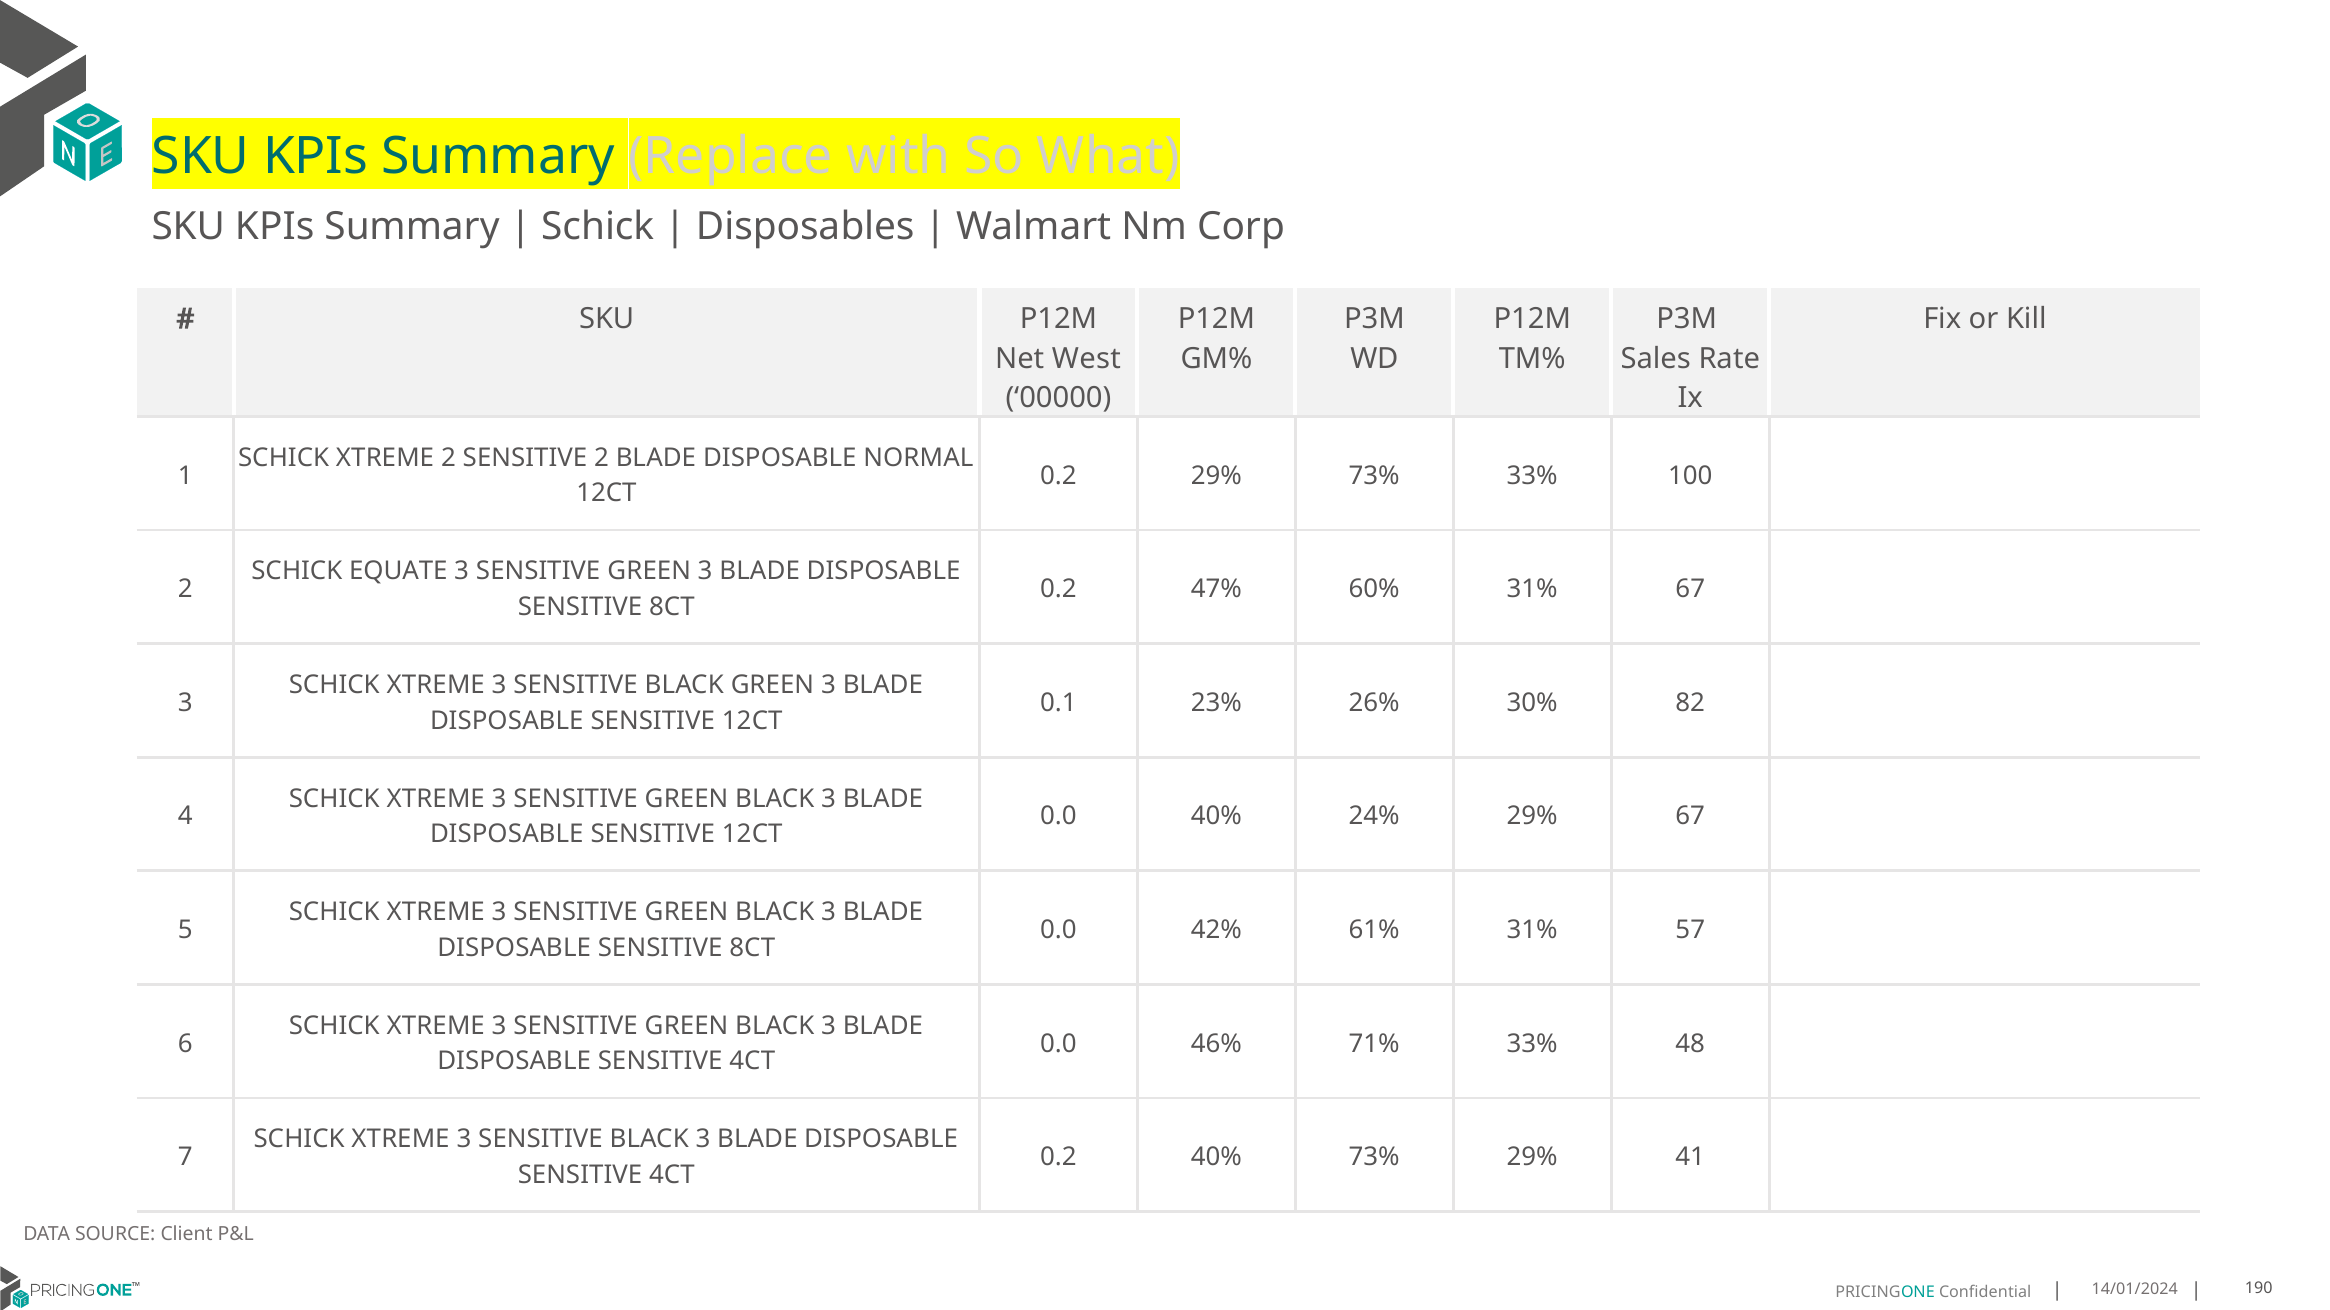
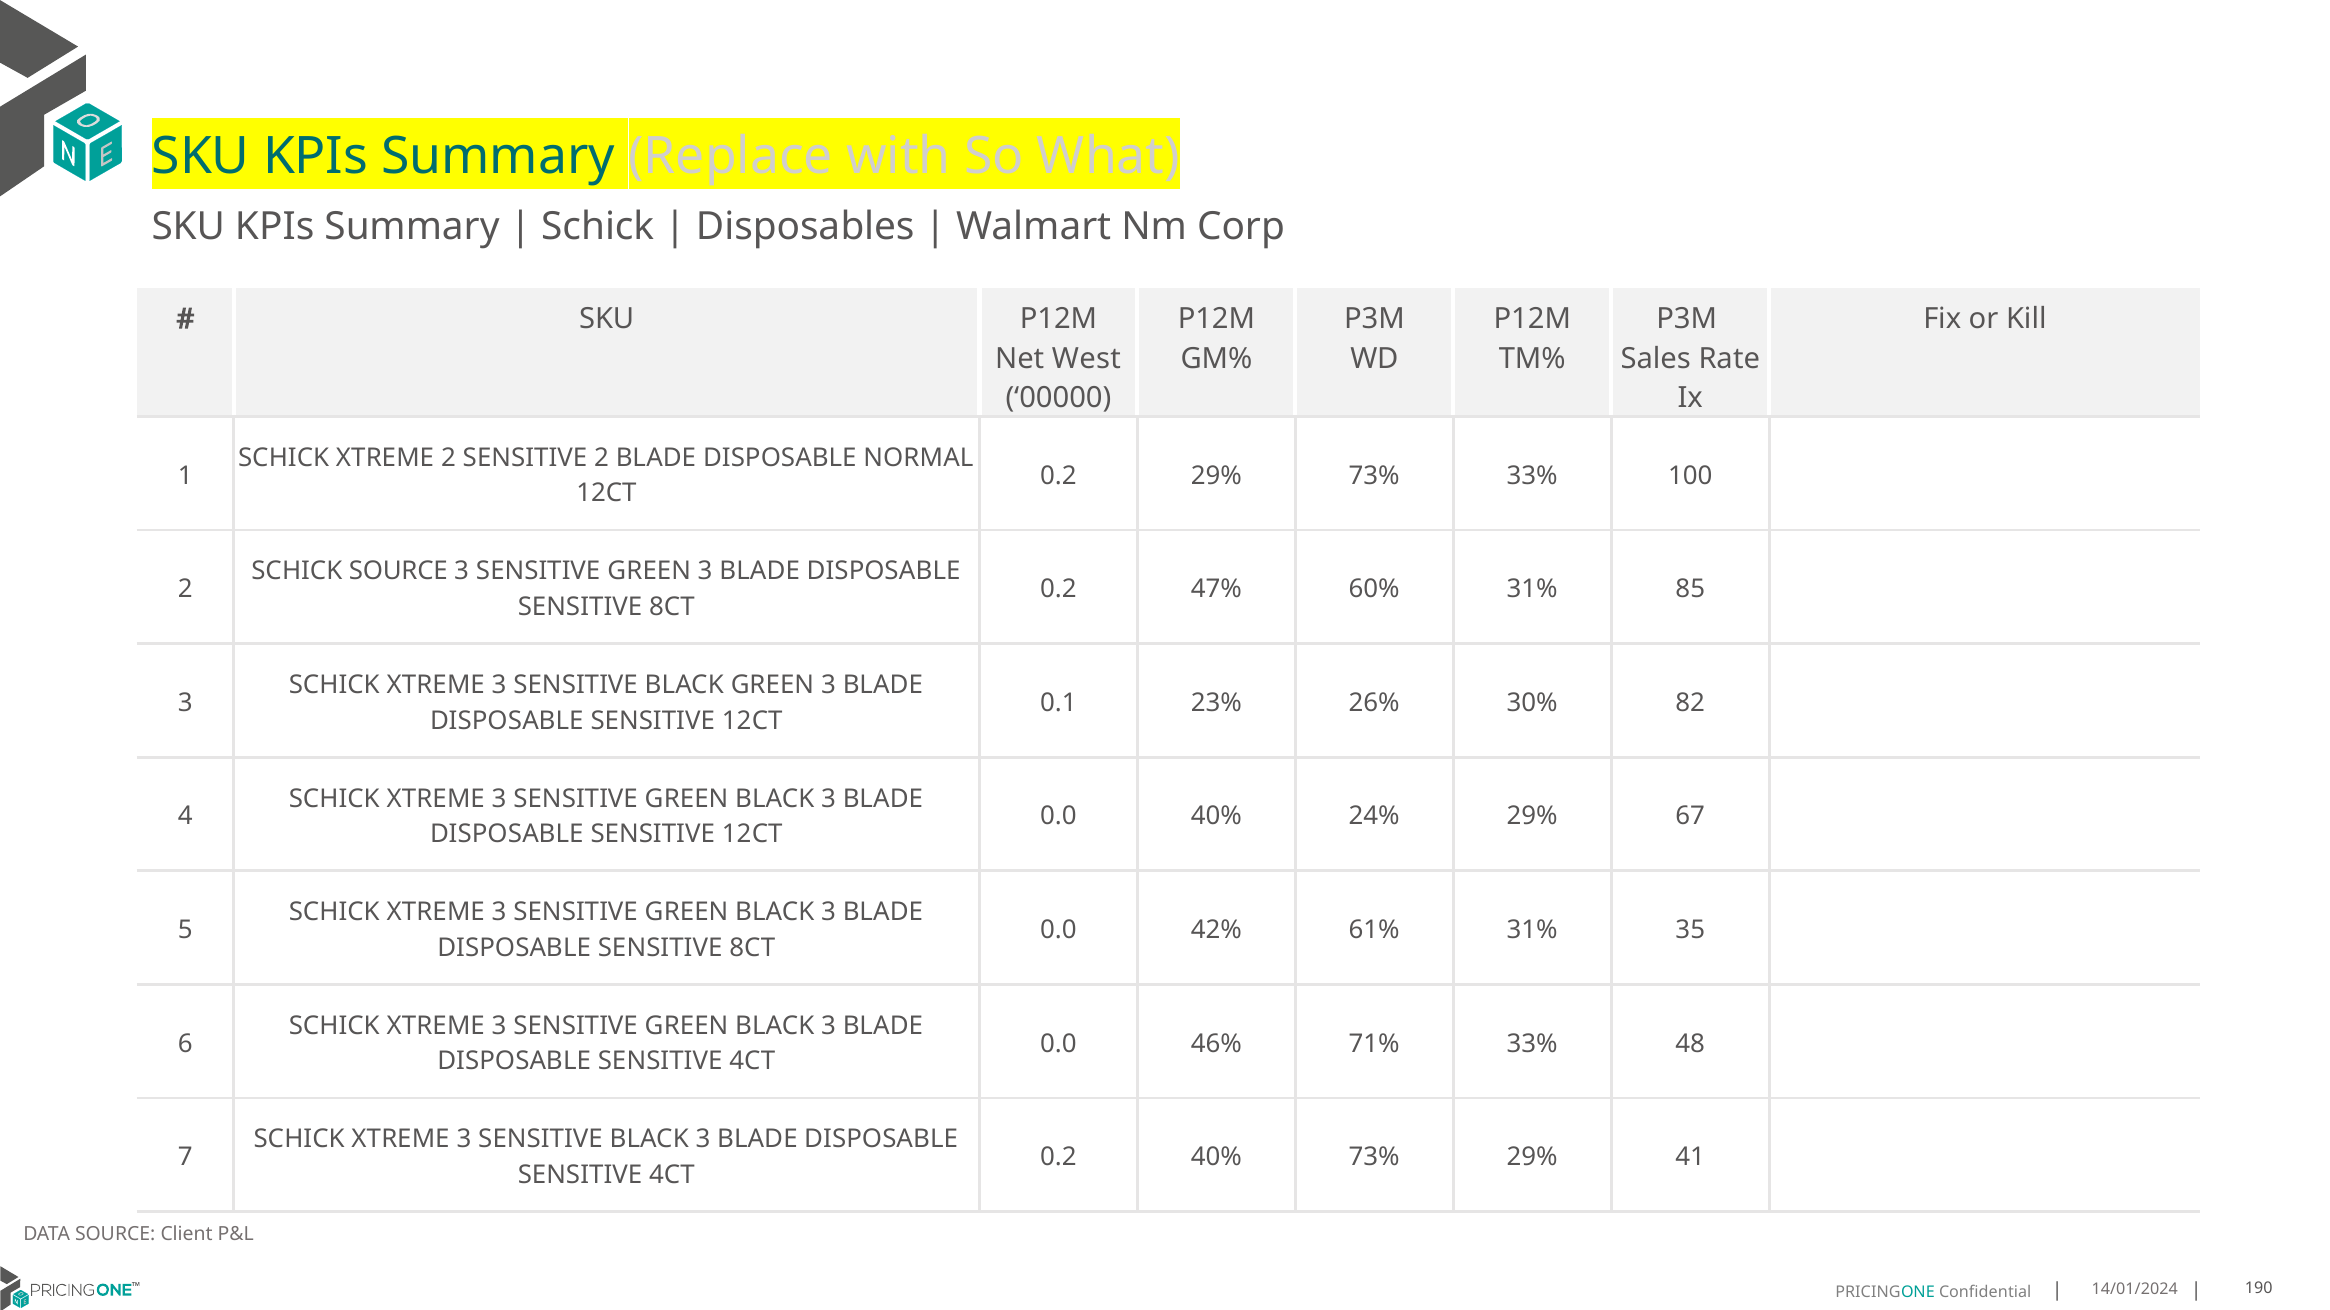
SCHICK EQUATE: EQUATE -> SOURCE
31% 67: 67 -> 85
57: 57 -> 35
